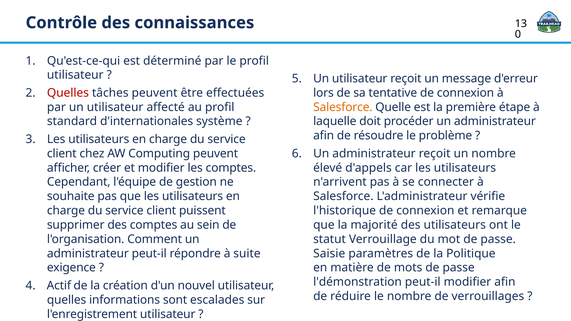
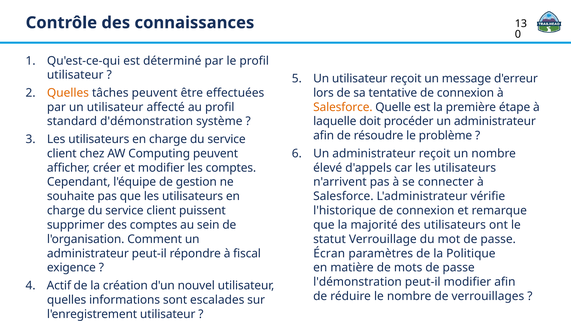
Quelles at (68, 93) colour: red -> orange
d'internationales: d'internationales -> d'démonstration
suite: suite -> fiscal
Saisie: Saisie -> Écran
